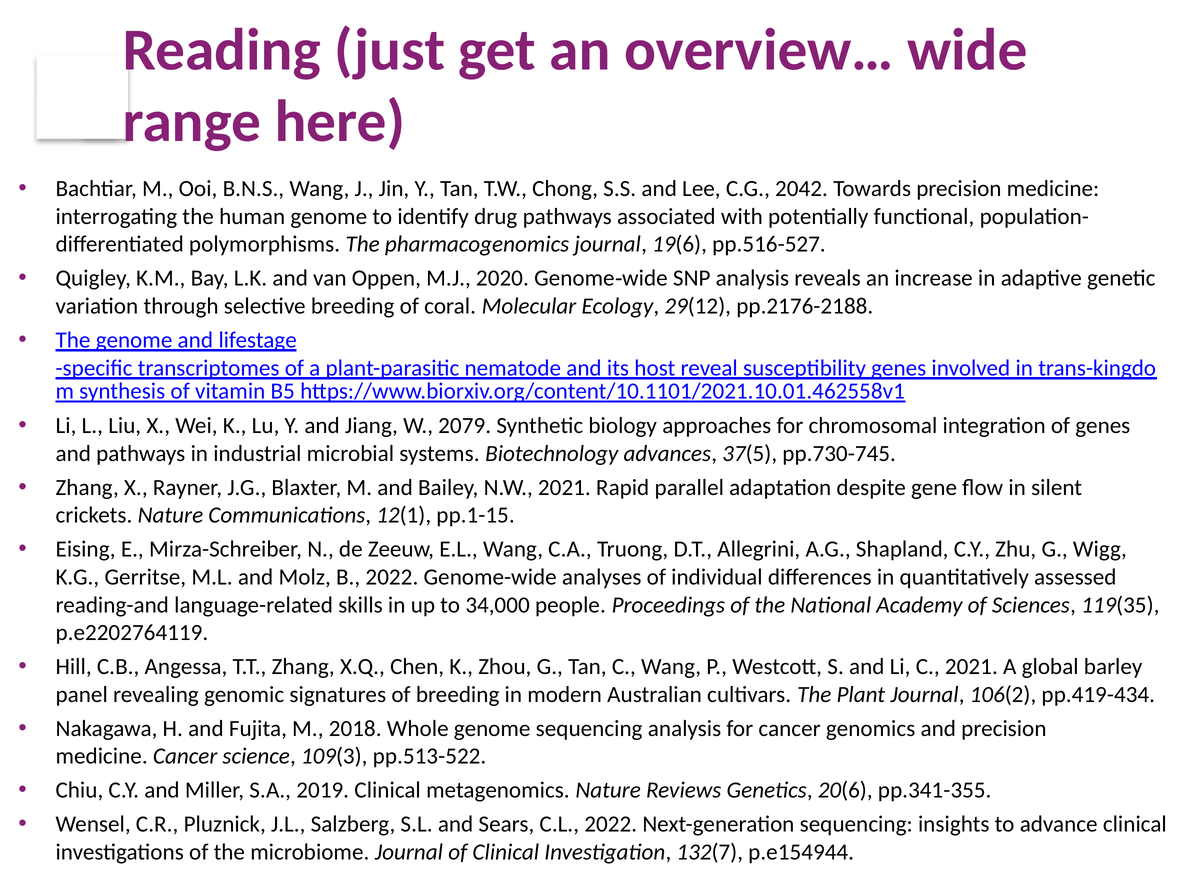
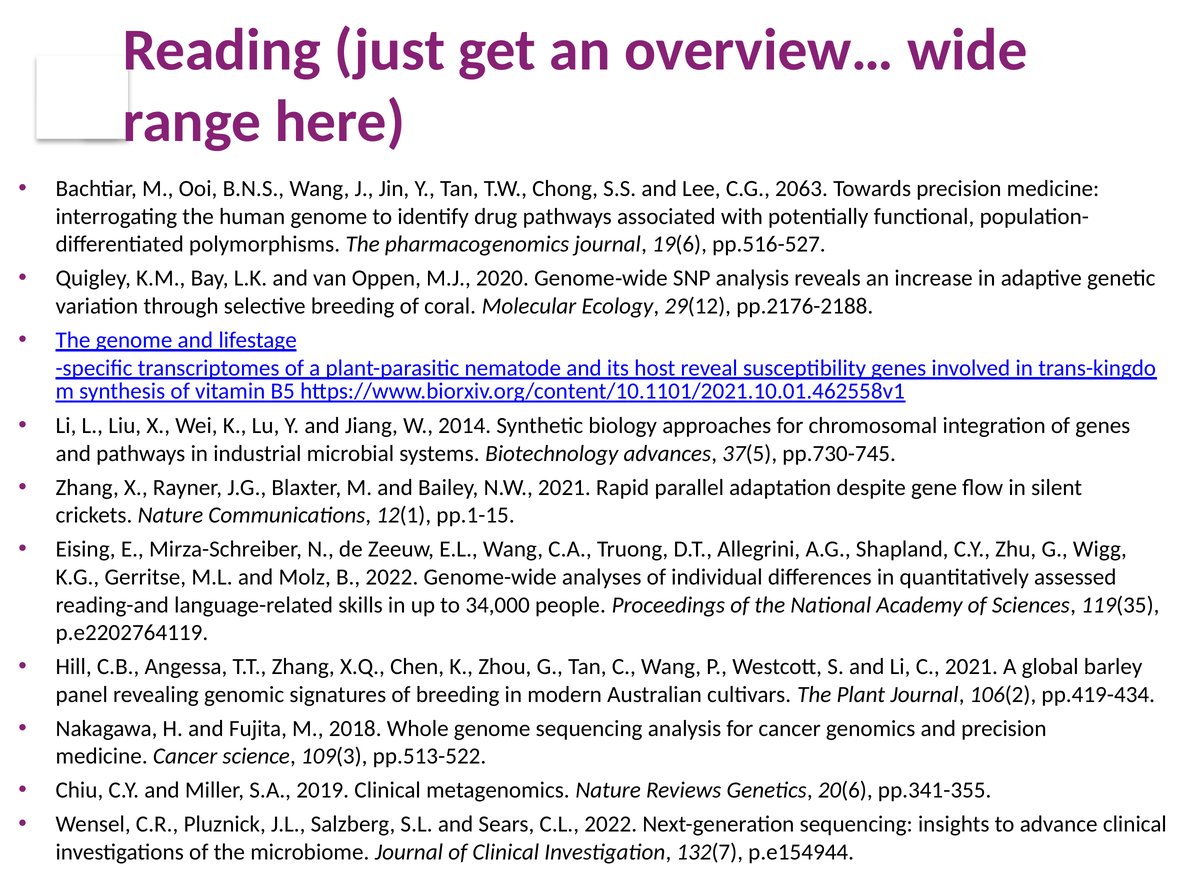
2042: 2042 -> 2063
2079: 2079 -> 2014
